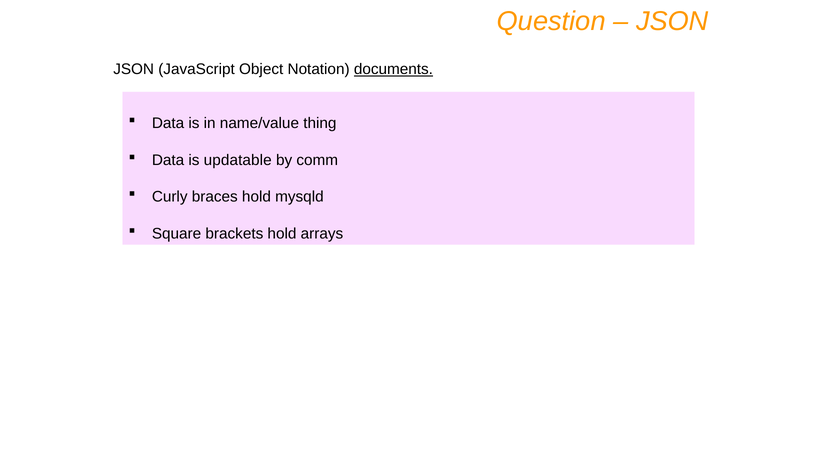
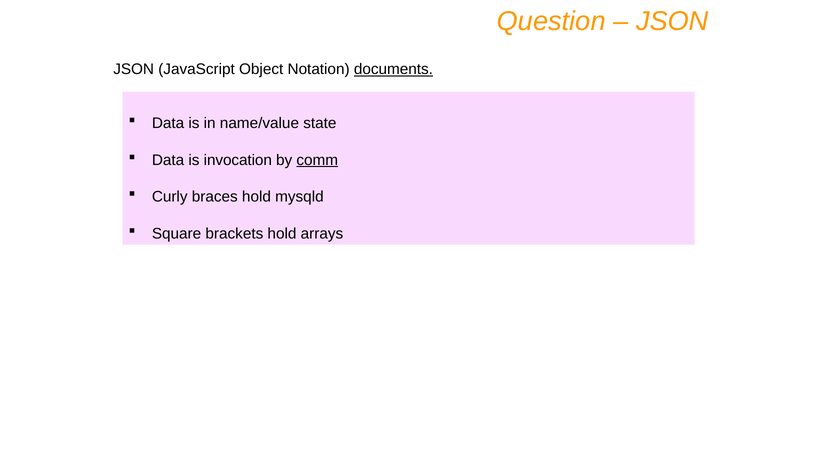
thing: thing -> state
updatable: updatable -> invocation
comm underline: none -> present
